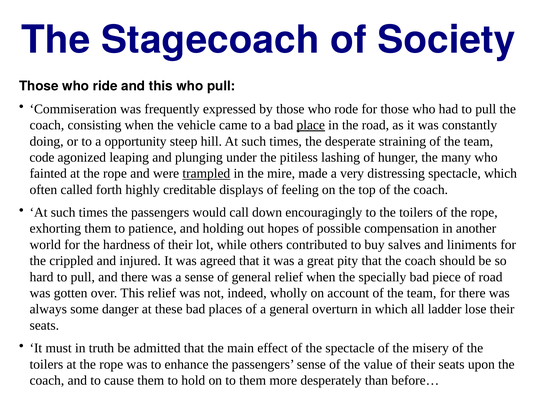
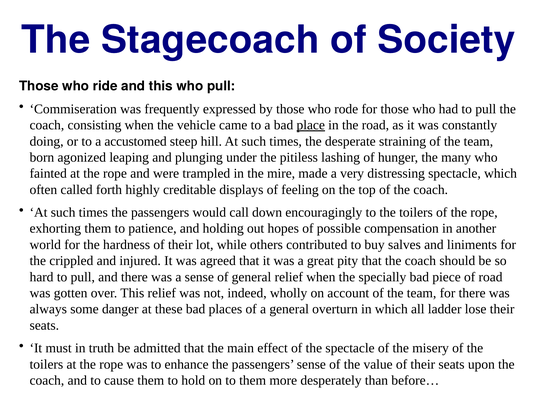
opportunity: opportunity -> accustomed
code: code -> born
trampled underline: present -> none
